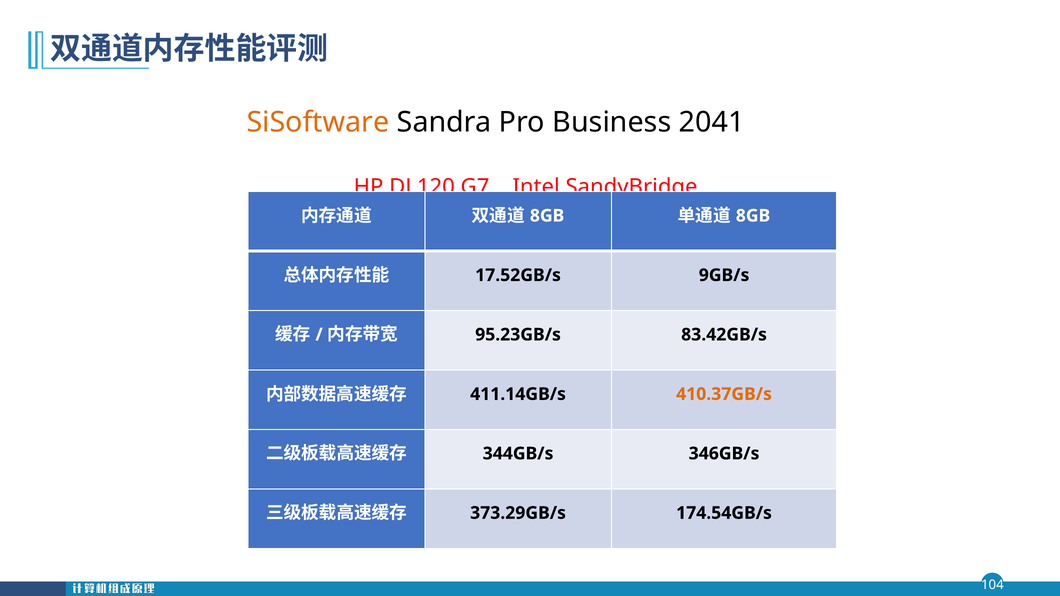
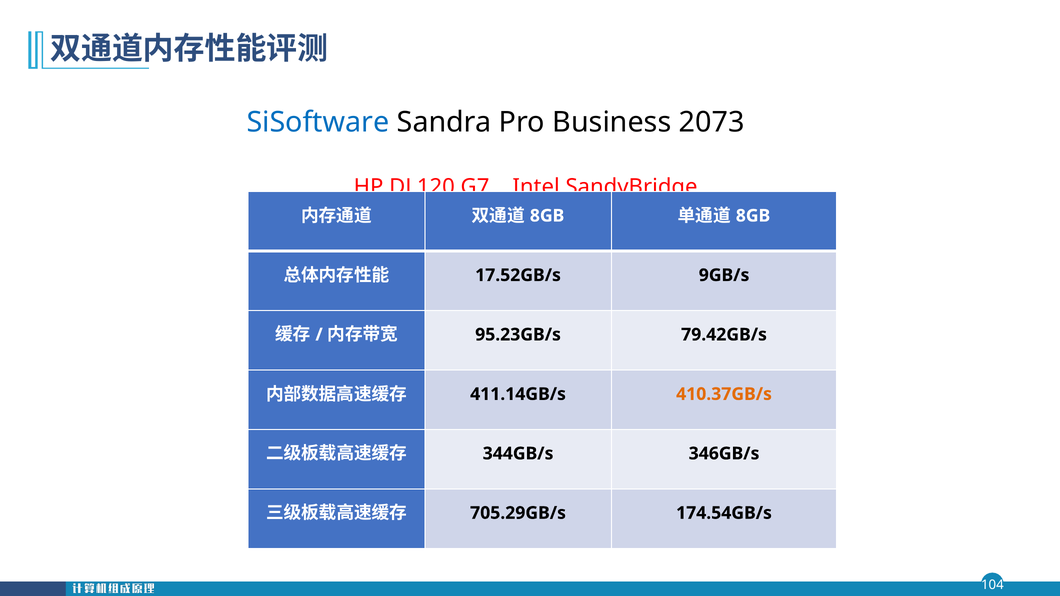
SiSoftware colour: orange -> blue
2041: 2041 -> 2073
83.42GB/s: 83.42GB/s -> 79.42GB/s
373.29GB/s: 373.29GB/s -> 705.29GB/s
